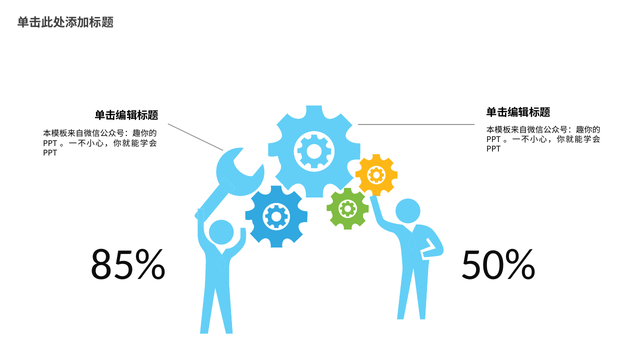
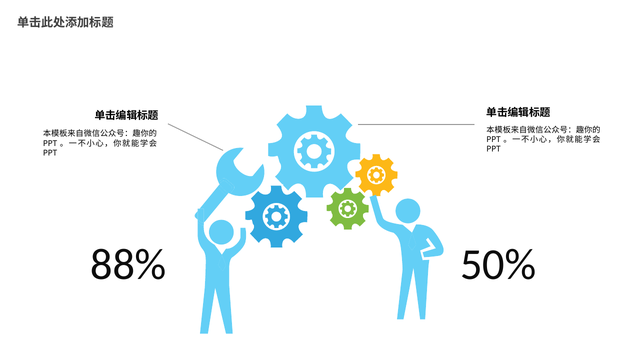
85%: 85% -> 88%
